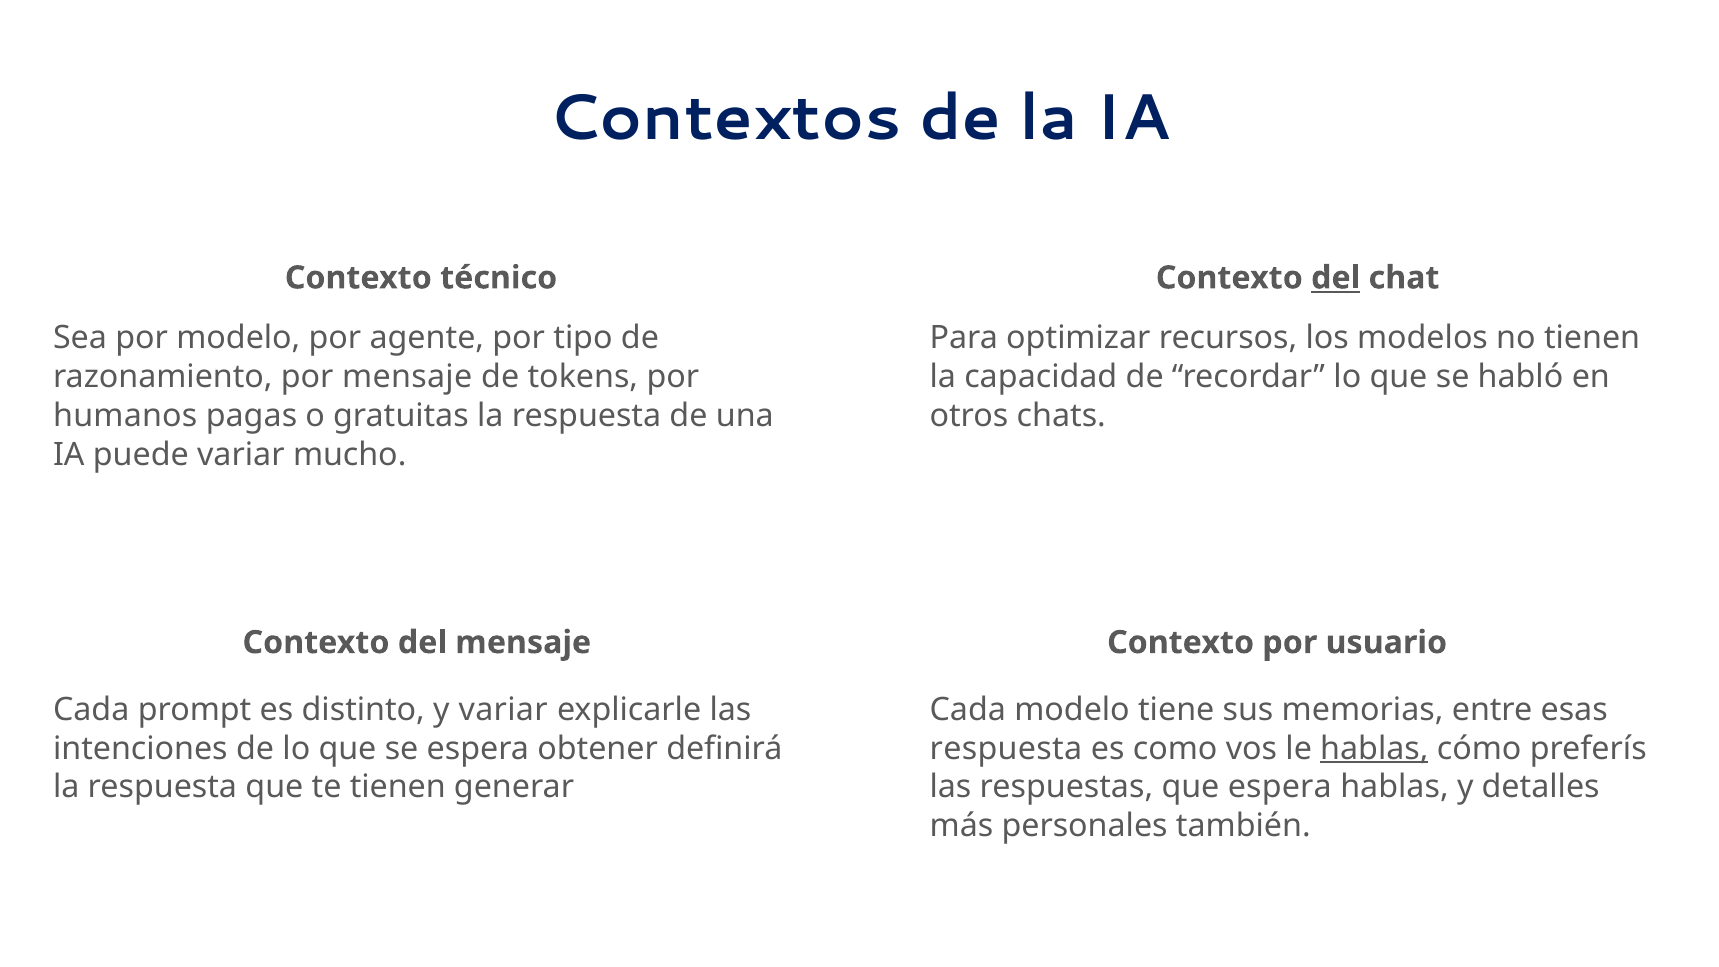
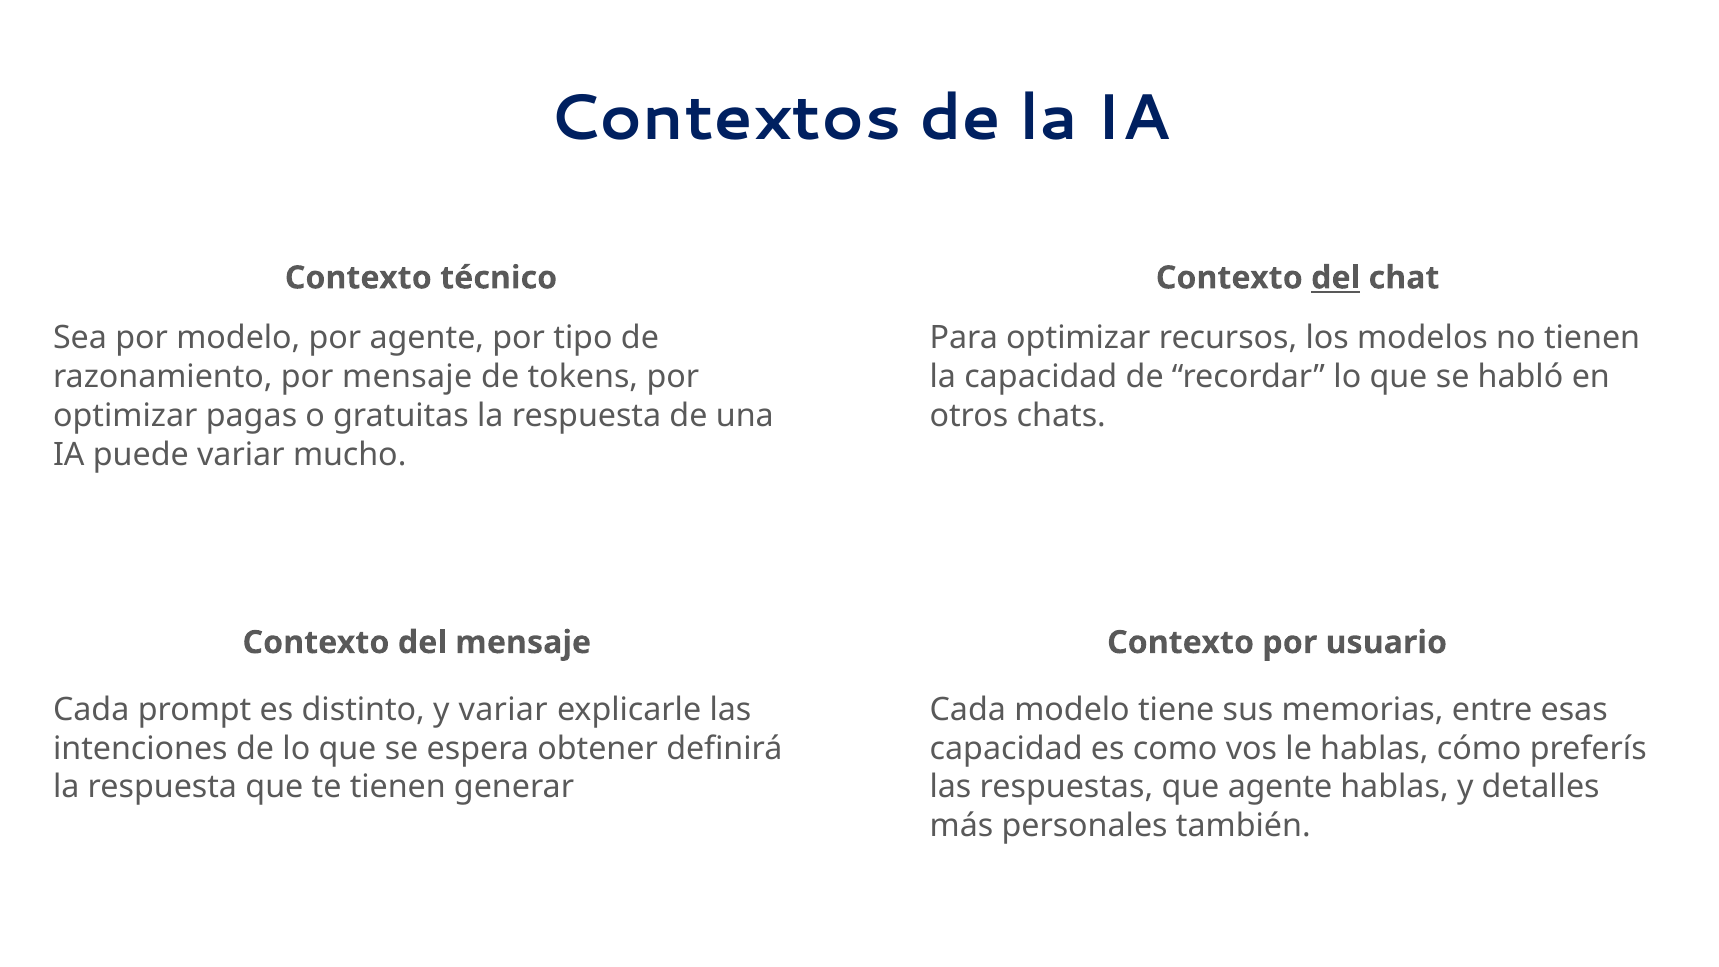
humanos at (125, 416): humanos -> optimizar
respuesta at (1006, 748): respuesta -> capacidad
hablas at (1374, 748) underline: present -> none
que espera: espera -> agente
